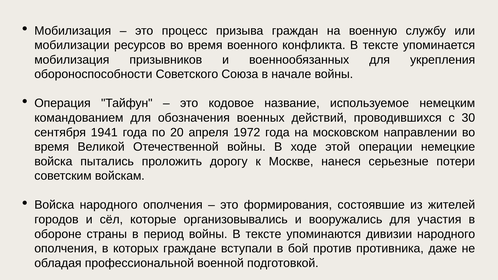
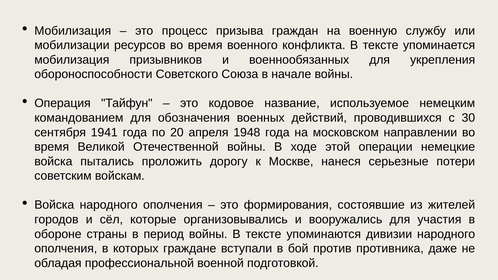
1972: 1972 -> 1948
